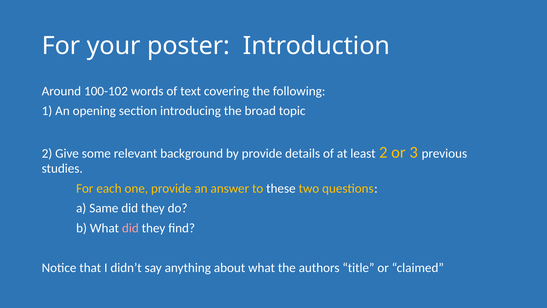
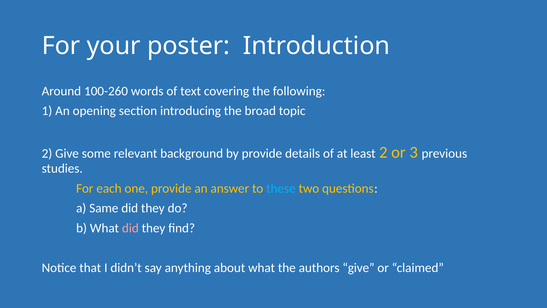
100-102: 100-102 -> 100-260
these colour: white -> light blue
authors title: title -> give
